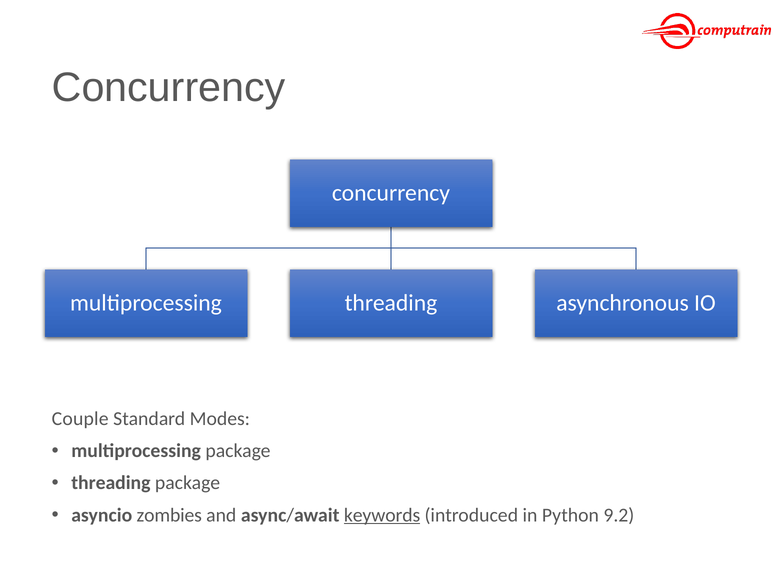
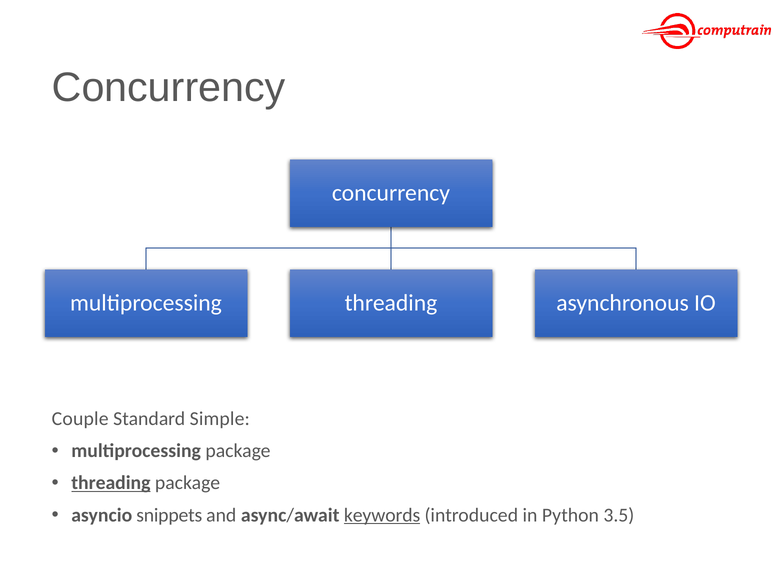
Modes: Modes -> Simple
threading at (111, 483) underline: none -> present
zombies: zombies -> snippets
9.2: 9.2 -> 3.5
